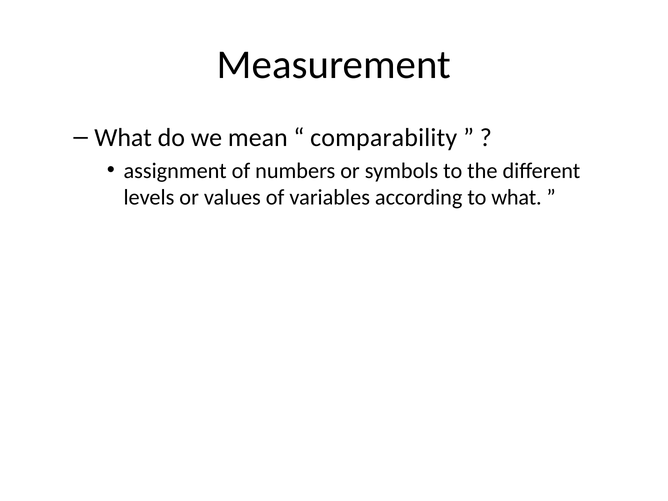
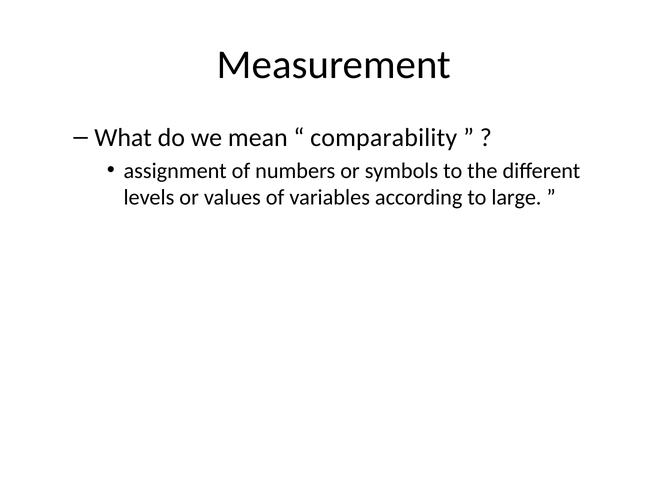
to what: what -> large
